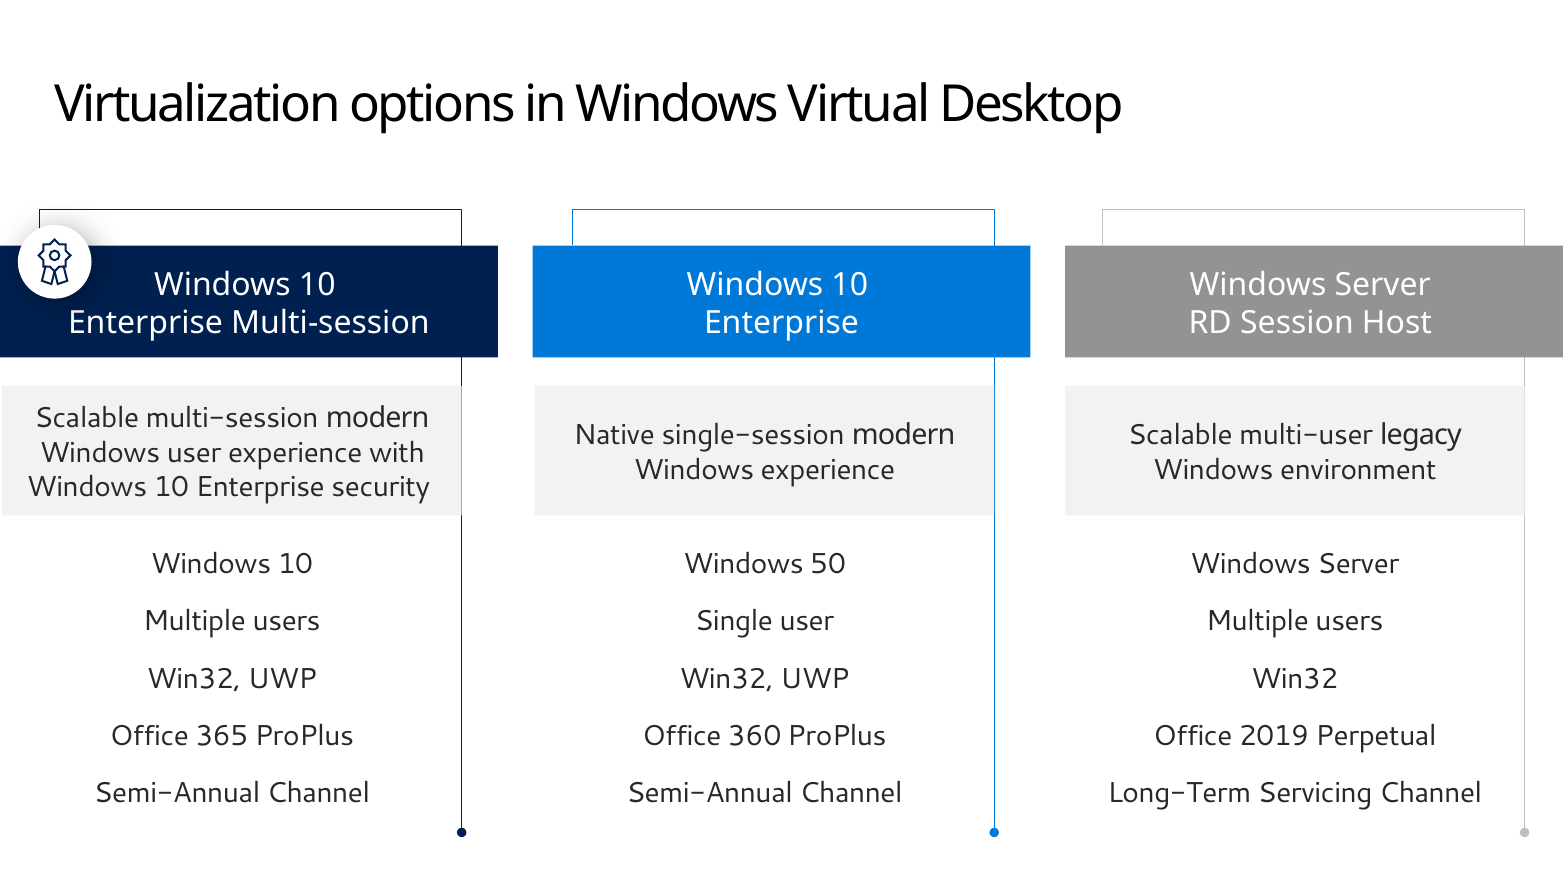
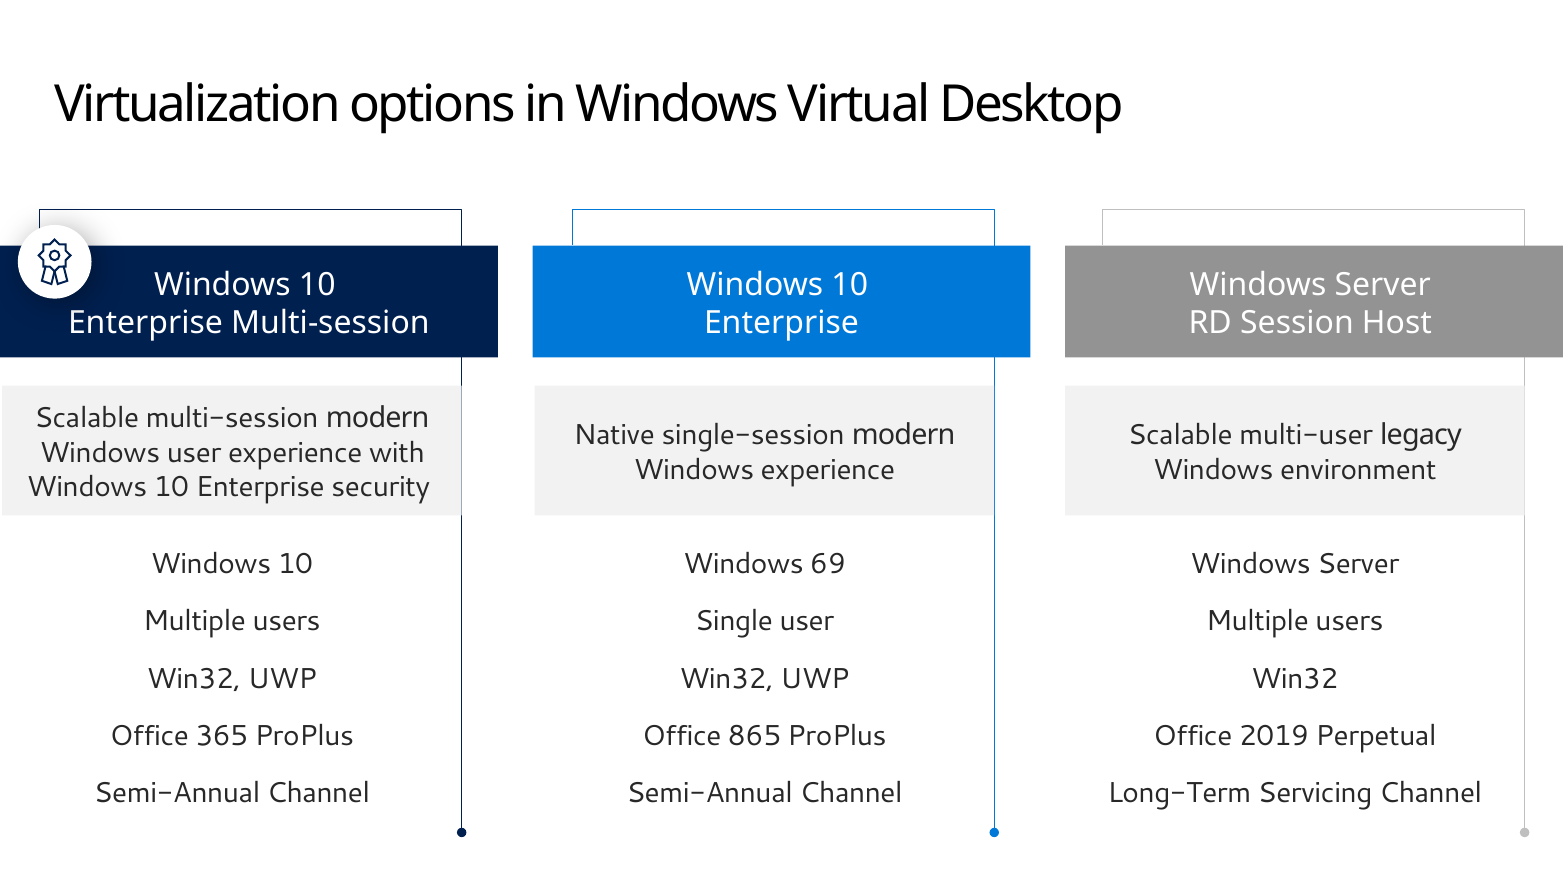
50: 50 -> 69
360: 360 -> 865
